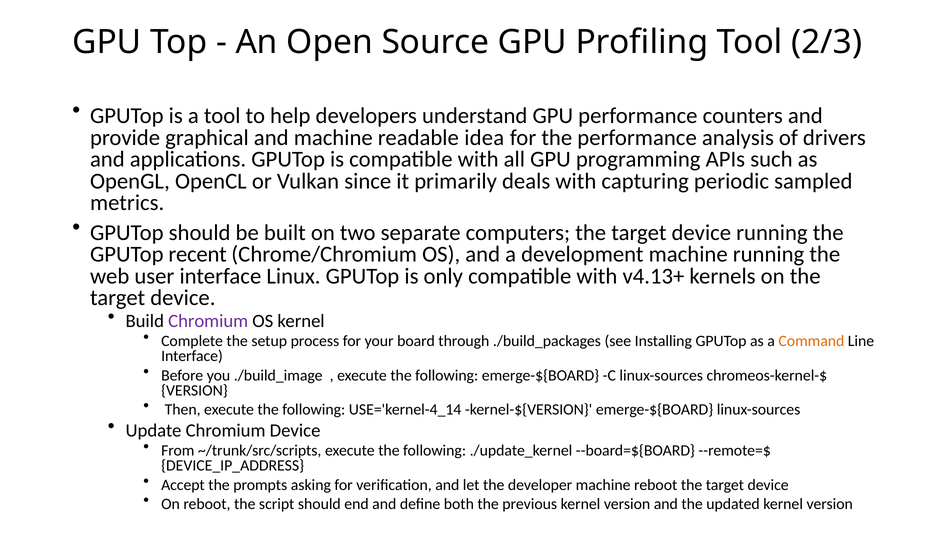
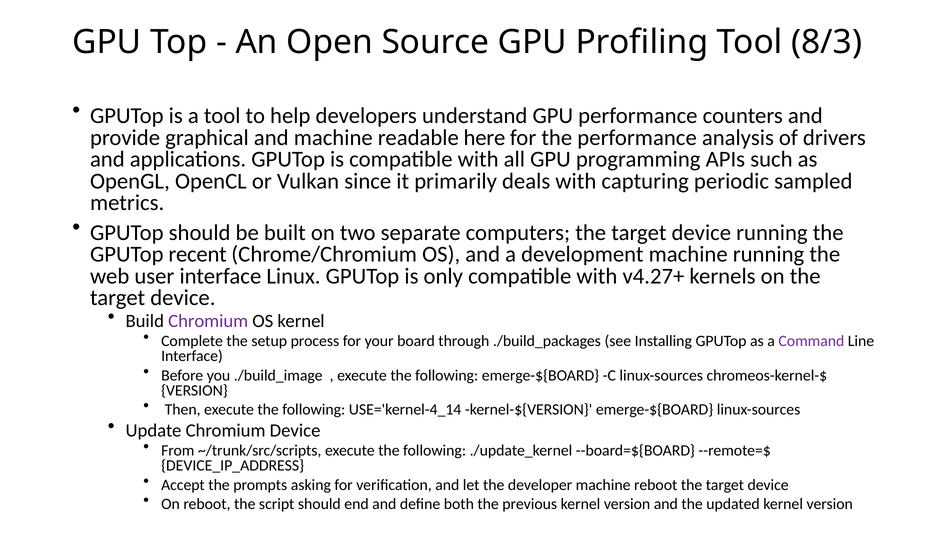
2/3: 2/3 -> 8/3
idea: idea -> here
v4.13+: v4.13+ -> v4.27+
Command colour: orange -> purple
